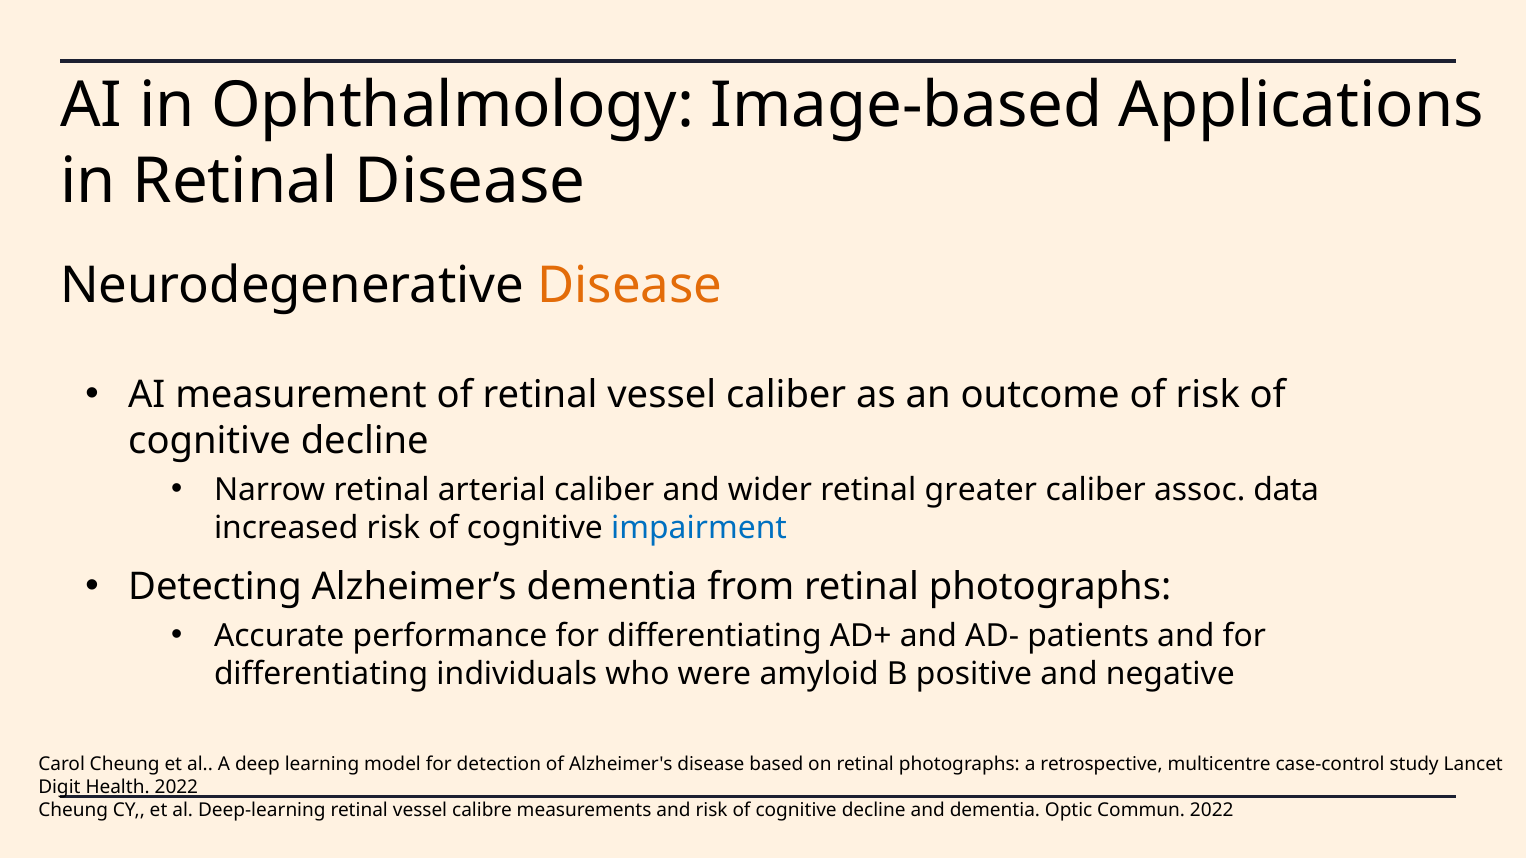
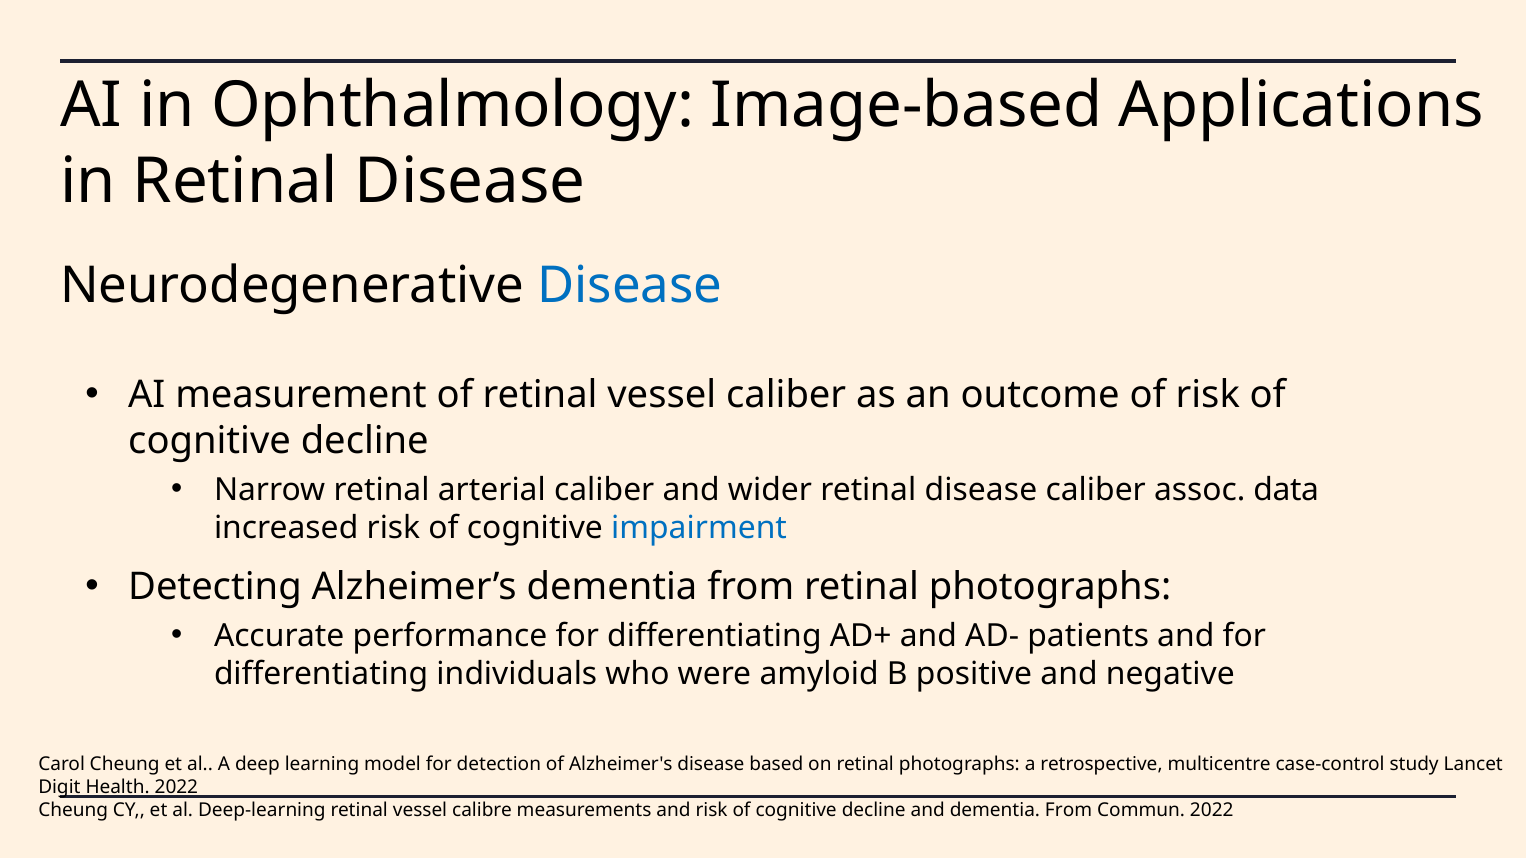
Disease at (630, 286) colour: orange -> blue
wider retinal greater: greater -> disease
and dementia Optic: Optic -> From
